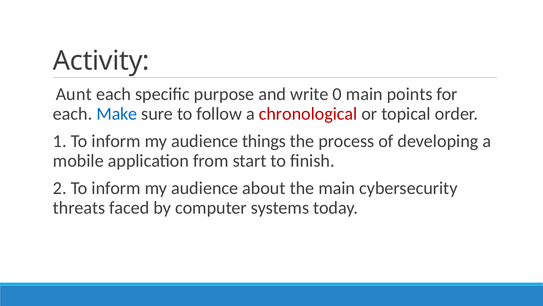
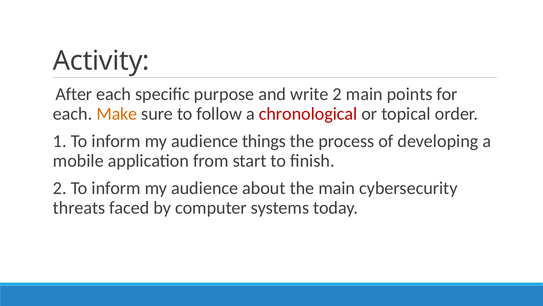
Aunt: Aunt -> After
write 0: 0 -> 2
Make colour: blue -> orange
